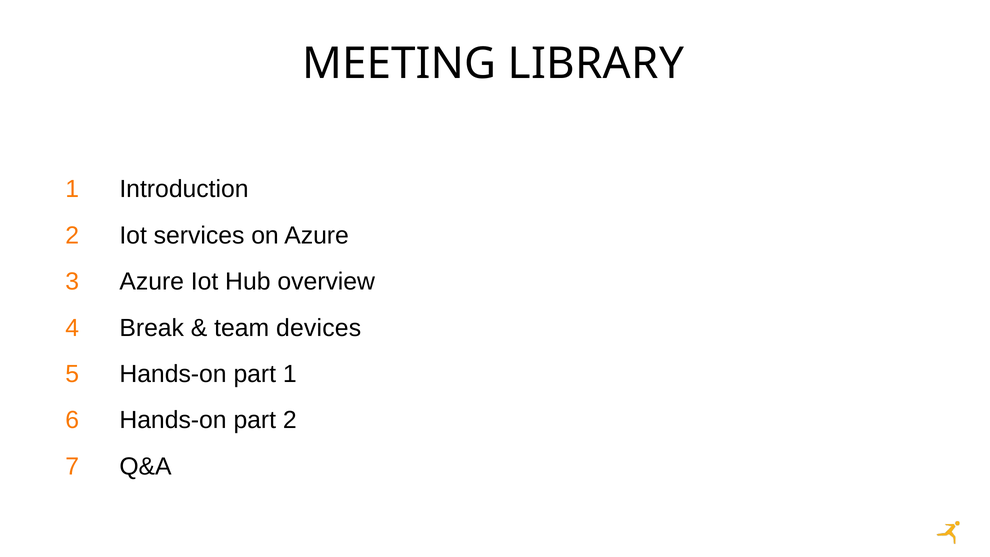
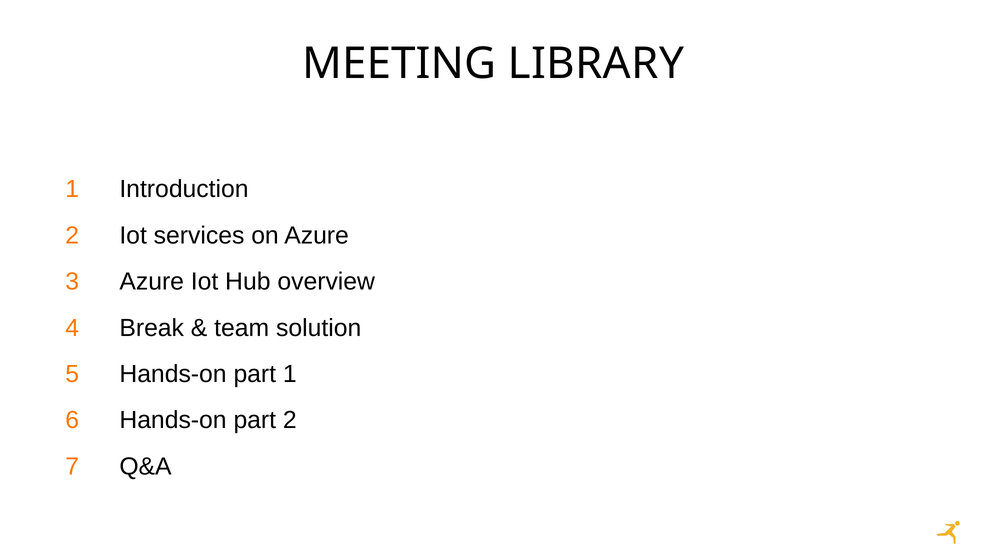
devices: devices -> solution
